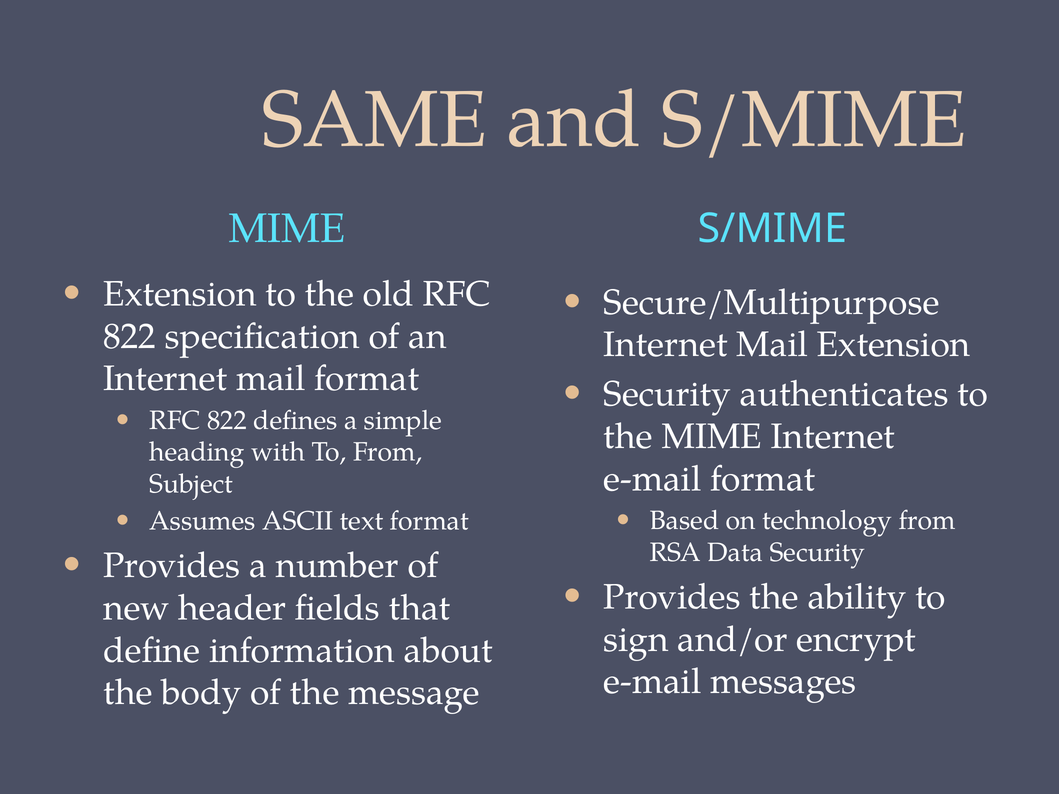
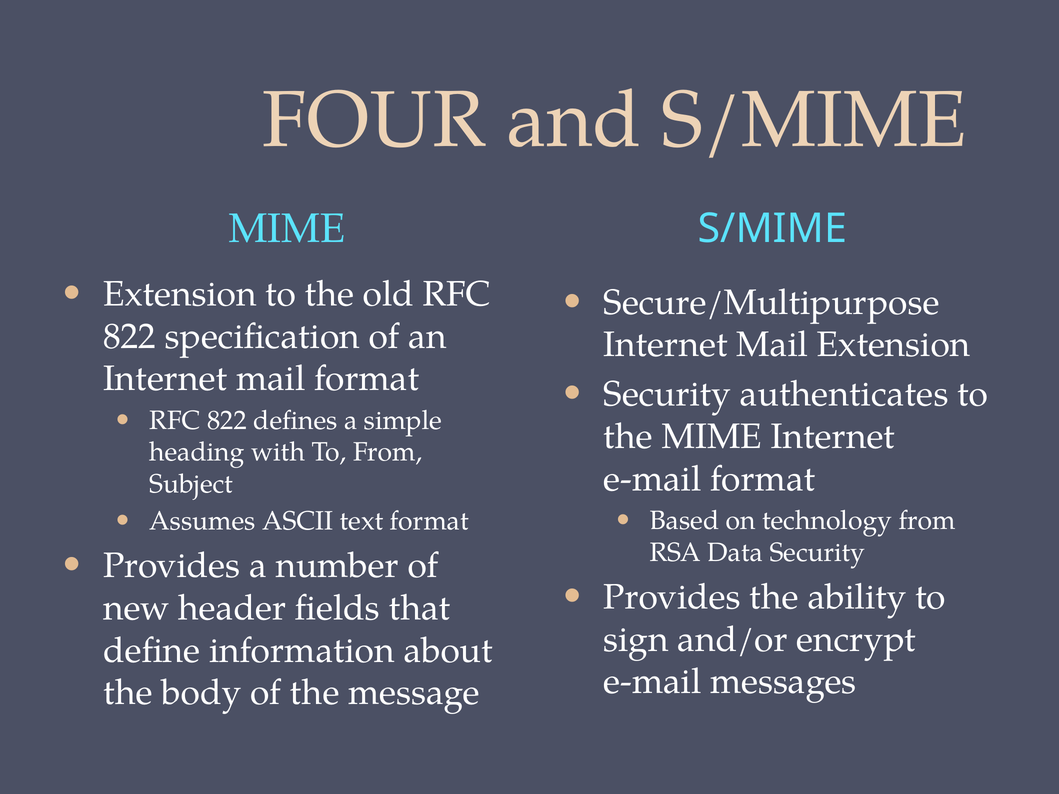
SAME: SAME -> FOUR
